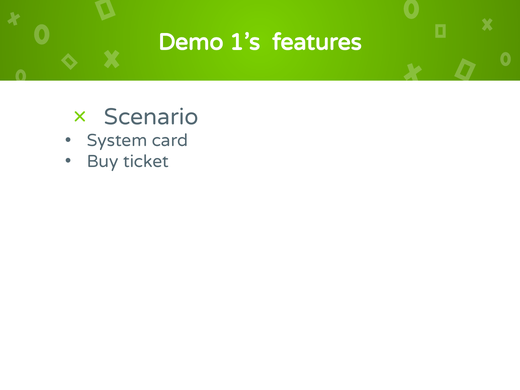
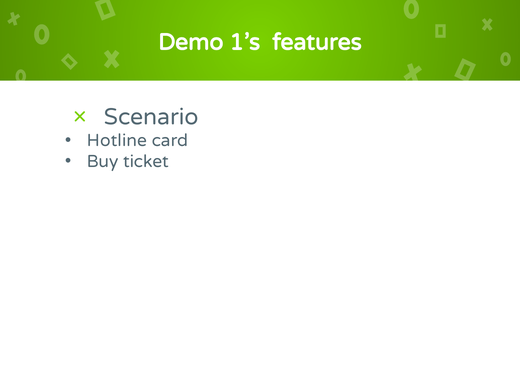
System: System -> Hotline
